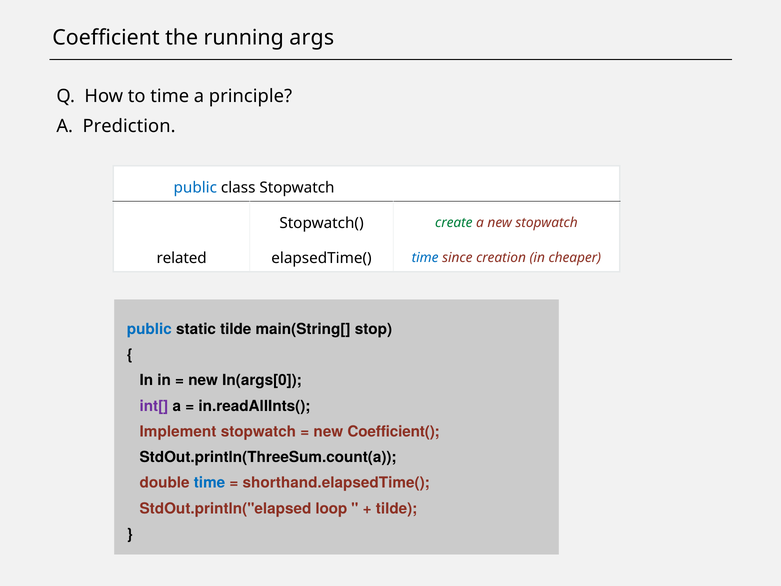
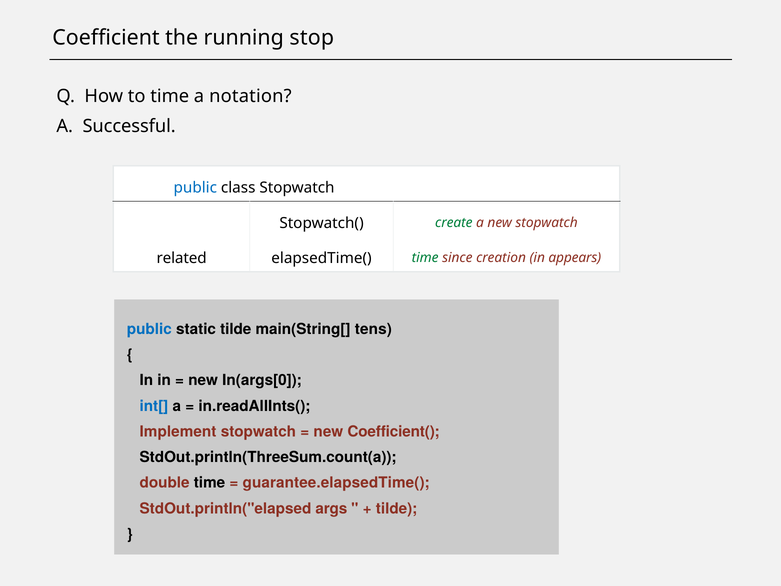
args: args -> stop
principle: principle -> notation
Prediction: Prediction -> Successful
time at (425, 258) colour: blue -> green
cheaper: cheaper -> appears
stop: stop -> tens
int[ colour: purple -> blue
time at (209, 483) colour: blue -> black
shorthand.elapsedTime(: shorthand.elapsedTime( -> guarantee.elapsedTime(
loop: loop -> args
